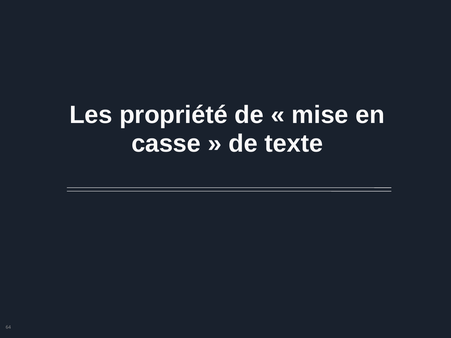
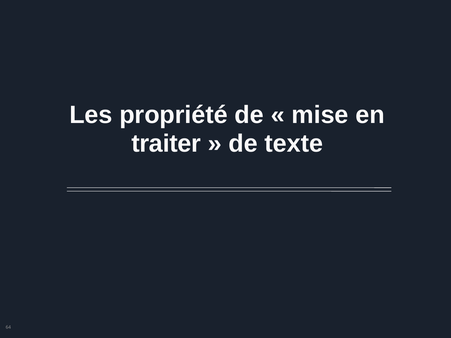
casse: casse -> traiter
